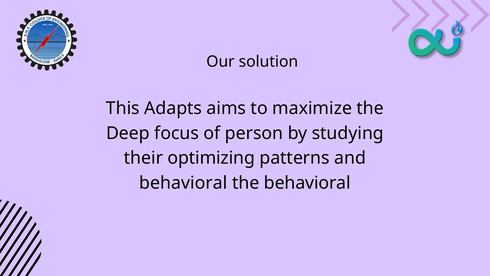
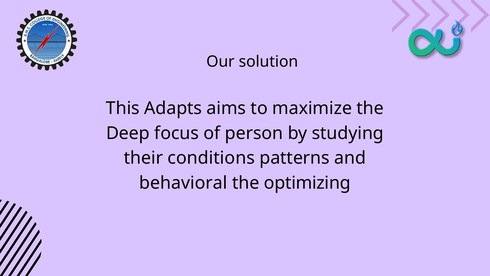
optimizing: optimizing -> conditions
the behavioral: behavioral -> optimizing
